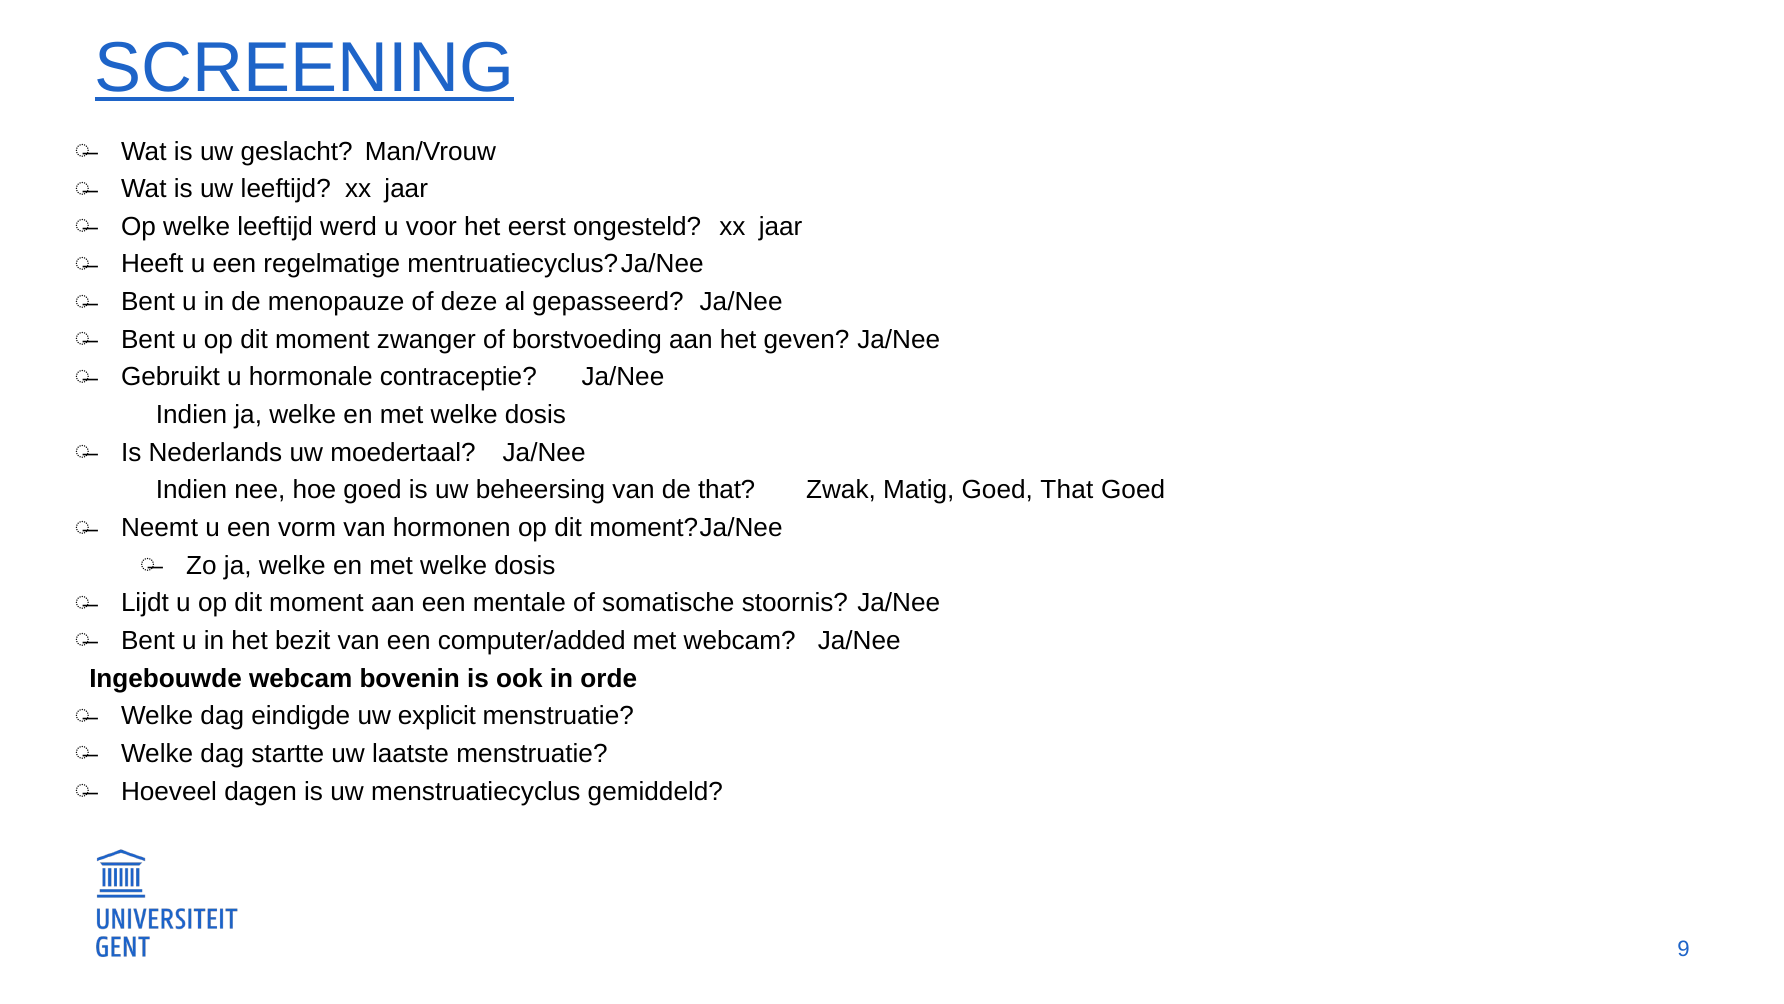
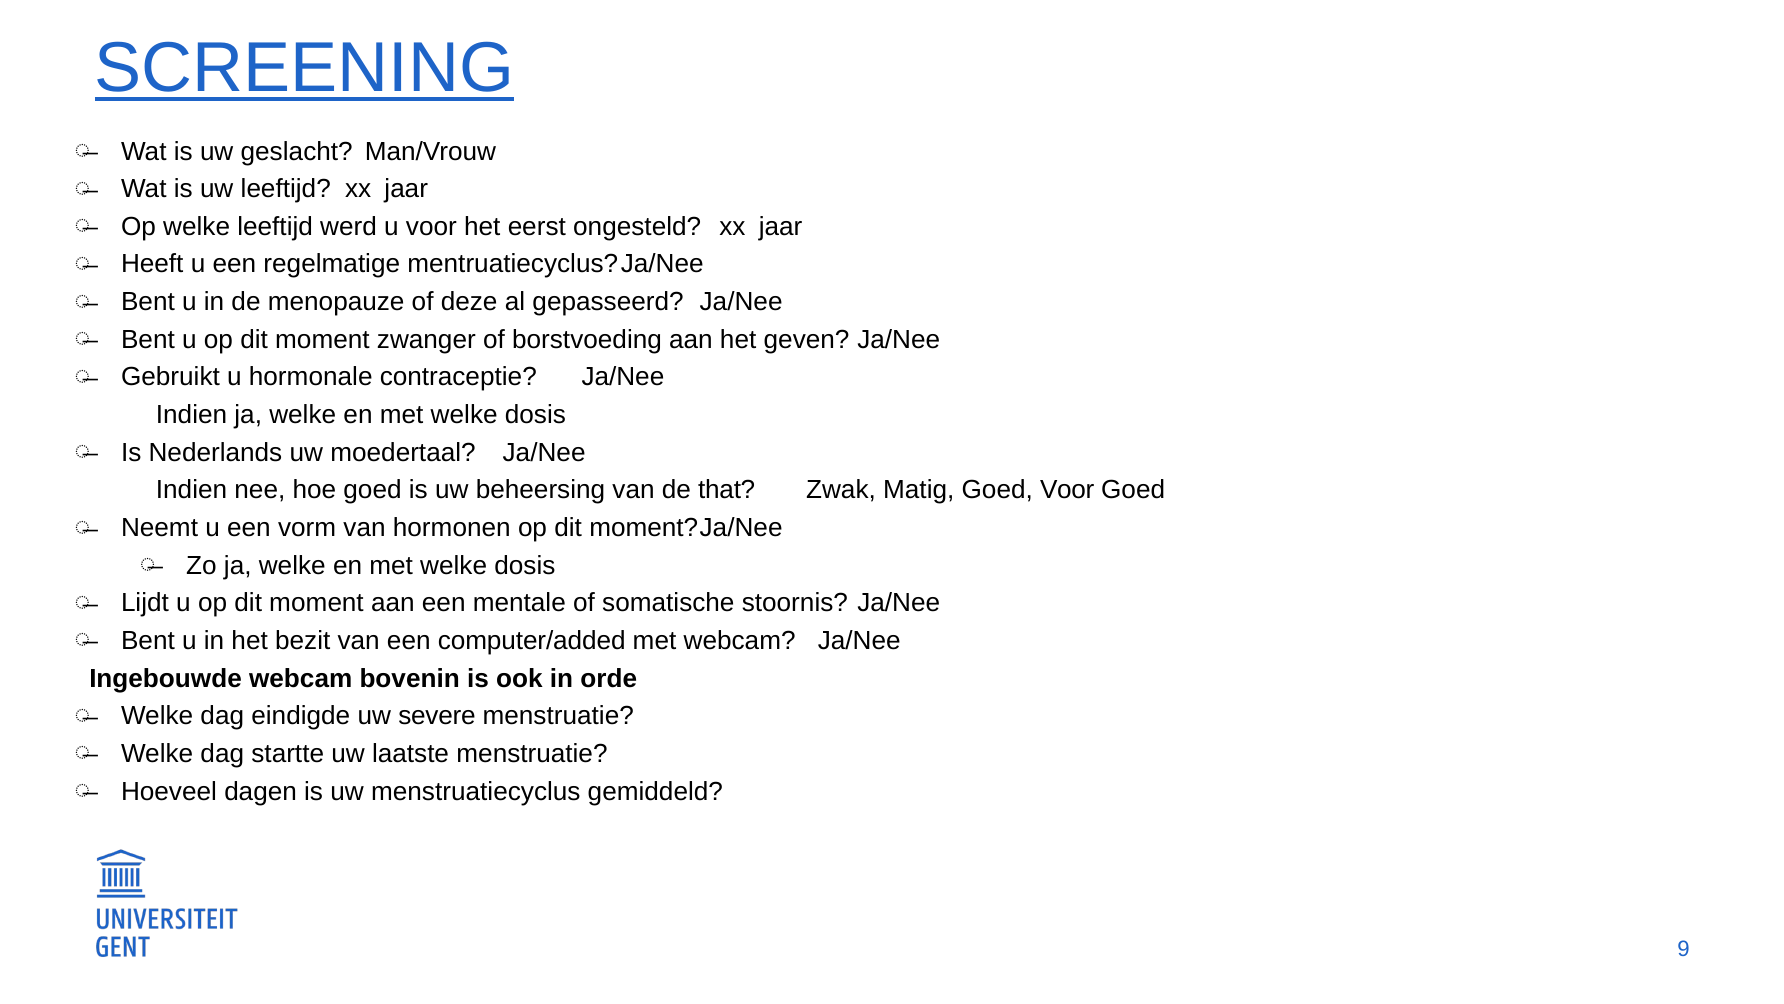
Goed That: That -> Voor
explicit: explicit -> severe
